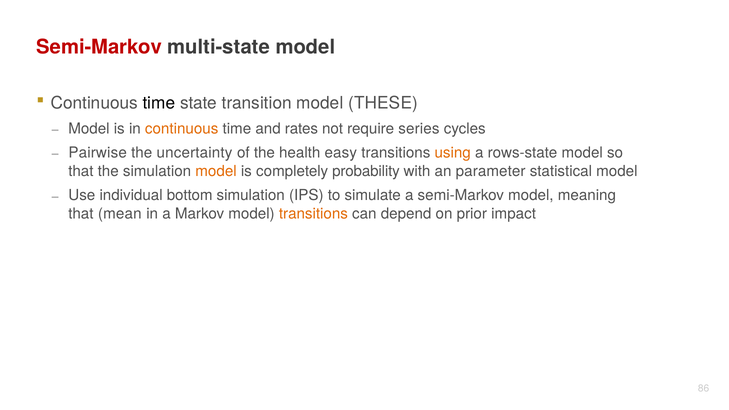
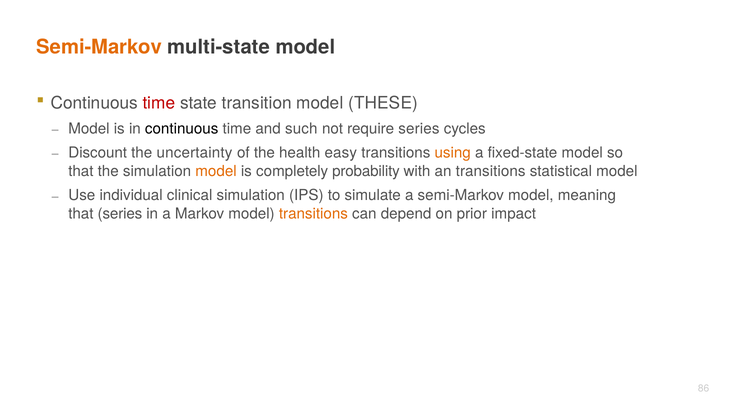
Semi-Markov at (99, 47) colour: red -> orange
time at (159, 103) colour: black -> red
continuous at (182, 129) colour: orange -> black
rates: rates -> such
Pairwise: Pairwise -> Discount
rows-state: rows-state -> fixed-state
an parameter: parameter -> transitions
bottom: bottom -> clinical
that mean: mean -> series
